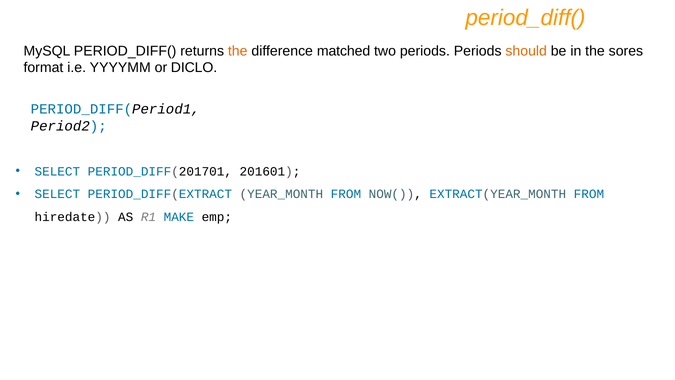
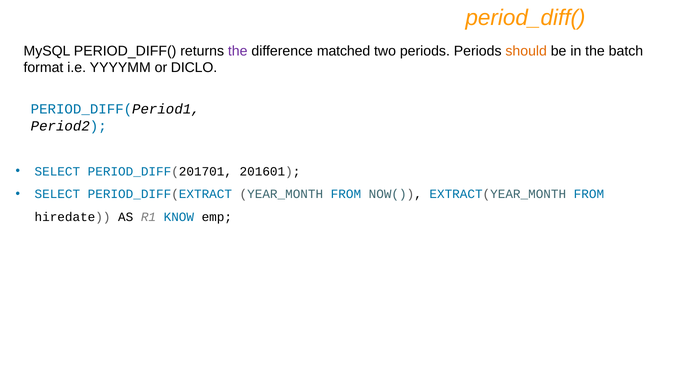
the at (238, 51) colour: orange -> purple
sores: sores -> batch
MAKE: MAKE -> KNOW
